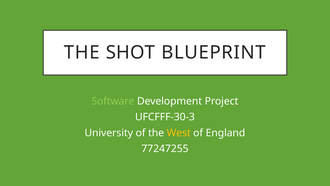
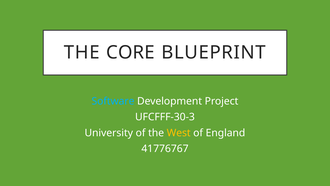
SHOT: SHOT -> CORE
Software colour: light green -> light blue
77247255: 77247255 -> 41776767
